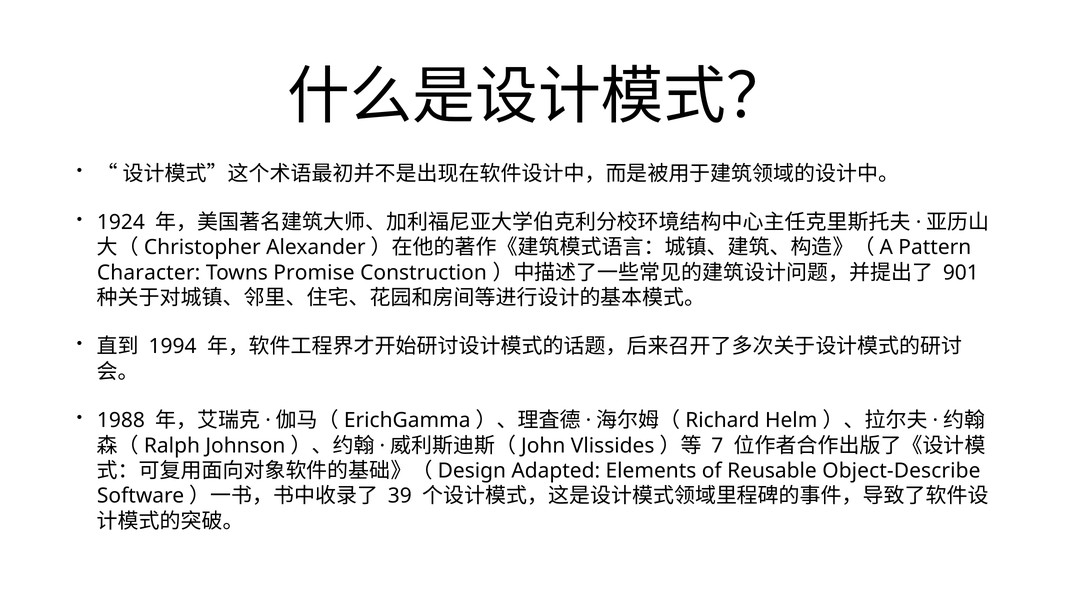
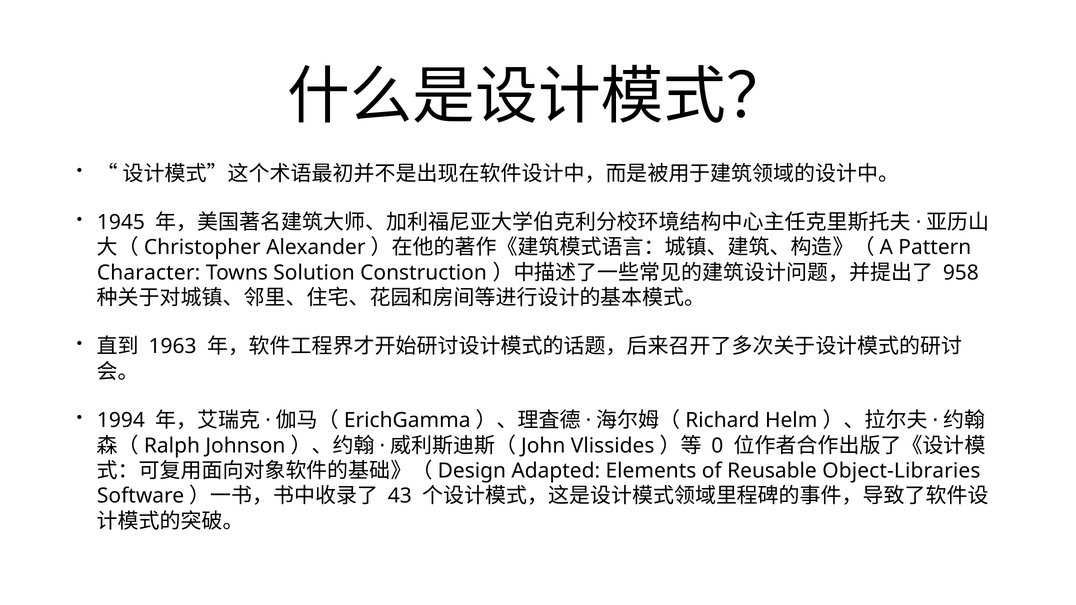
1924: 1924 -> 1945
Promise: Promise -> Solution
901: 901 -> 958
1994: 1994 -> 1963
1988: 1988 -> 1994
7: 7 -> 0
Object-Describe: Object-Describe -> Object-Libraries
39: 39 -> 43
